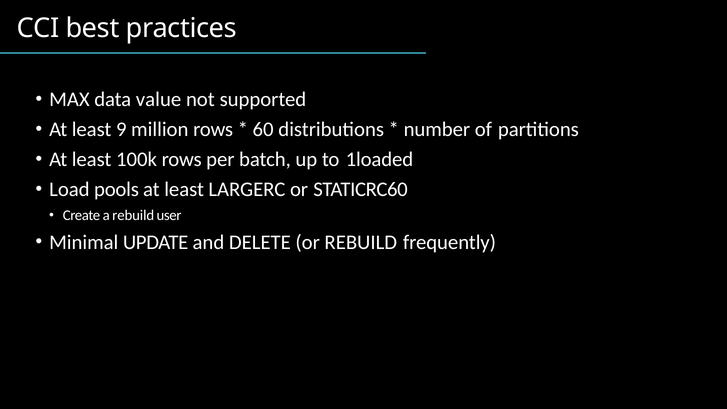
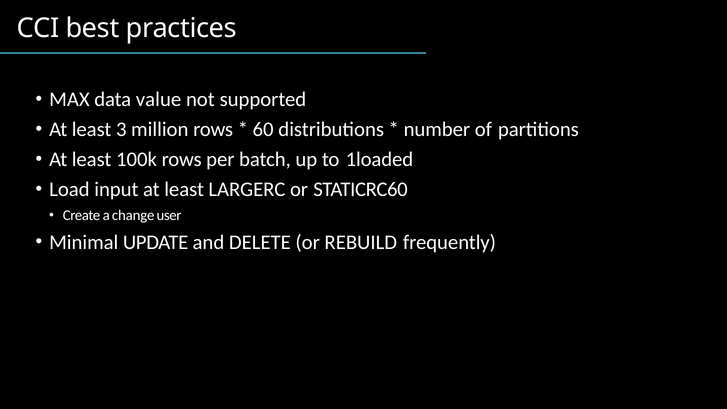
9: 9 -> 3
pools: pools -> input
a rebuild: rebuild -> change
